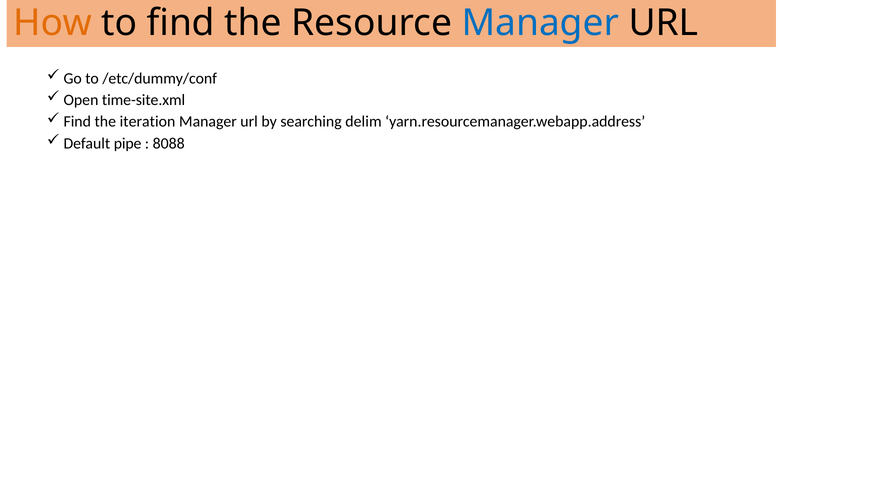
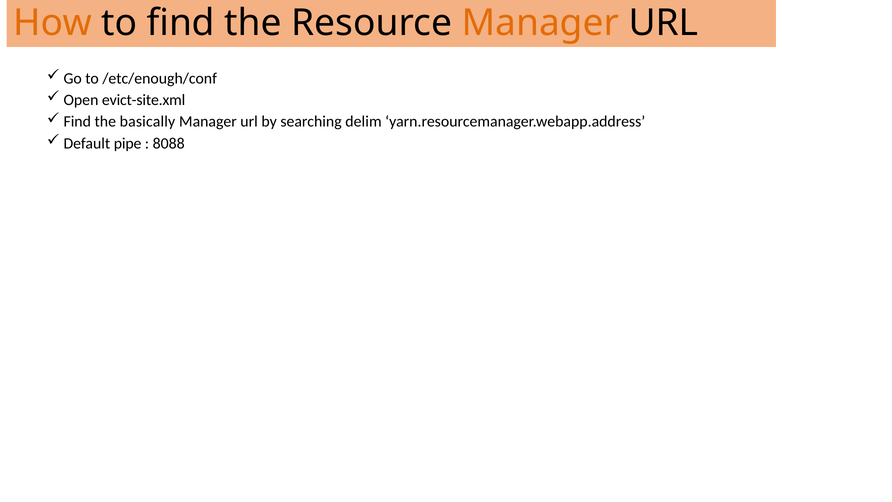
Manager at (540, 23) colour: blue -> orange
/etc/dummy/conf: /etc/dummy/conf -> /etc/enough/conf
time-site.xml: time-site.xml -> evict-site.xml
iteration: iteration -> basically
